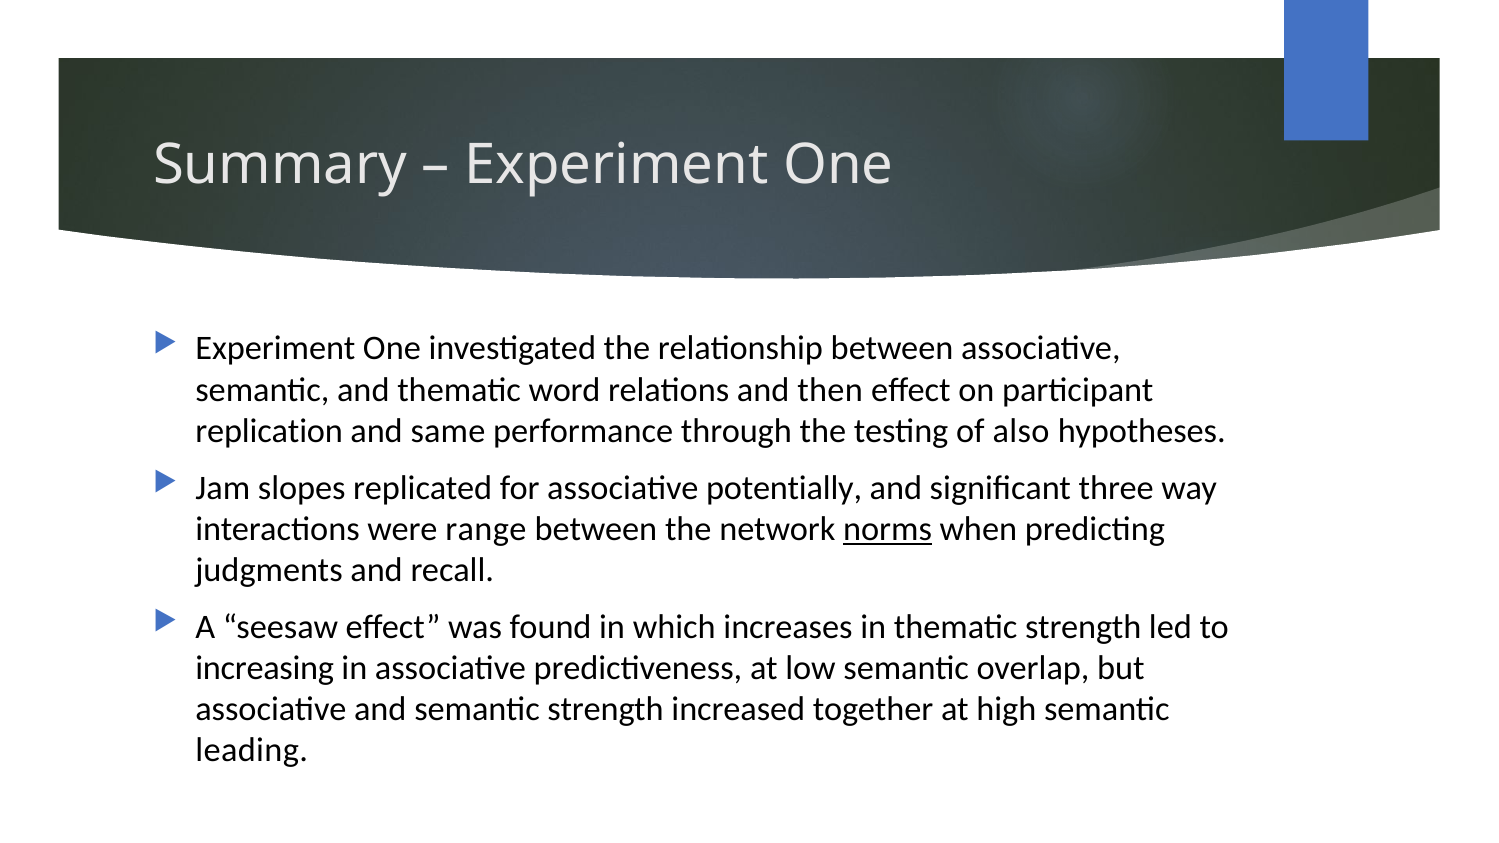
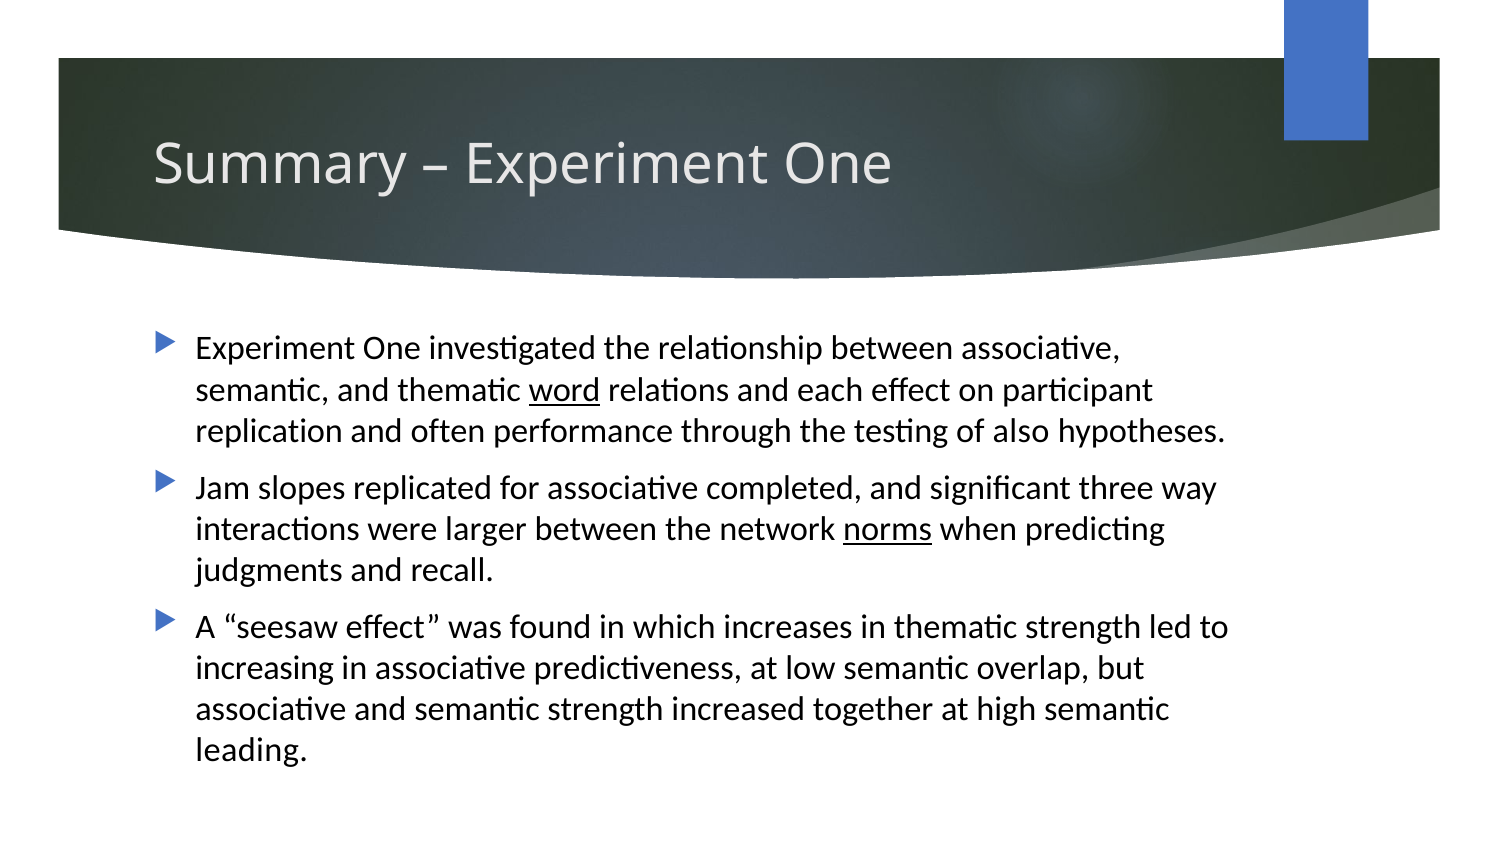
word underline: none -> present
then: then -> each
same: same -> often
potentially: potentially -> completed
range: range -> larger
